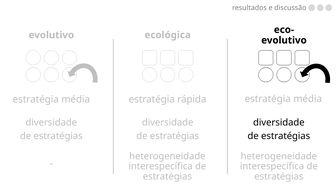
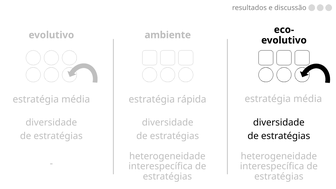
ecológica: ecológica -> ambiente
